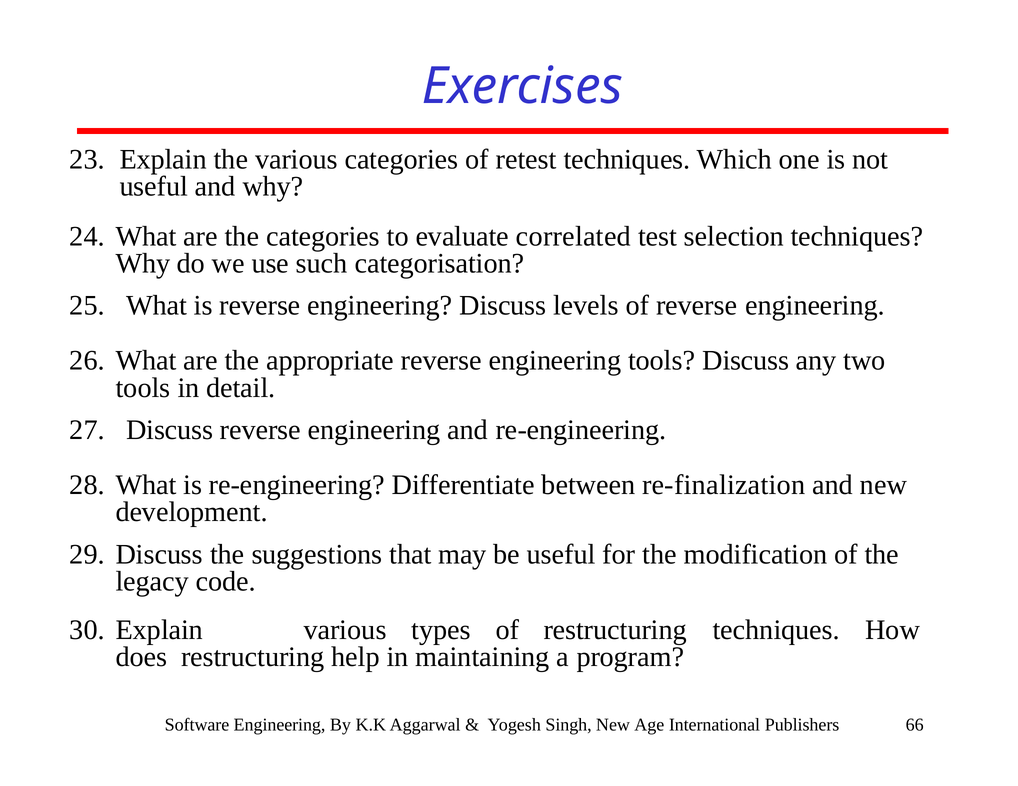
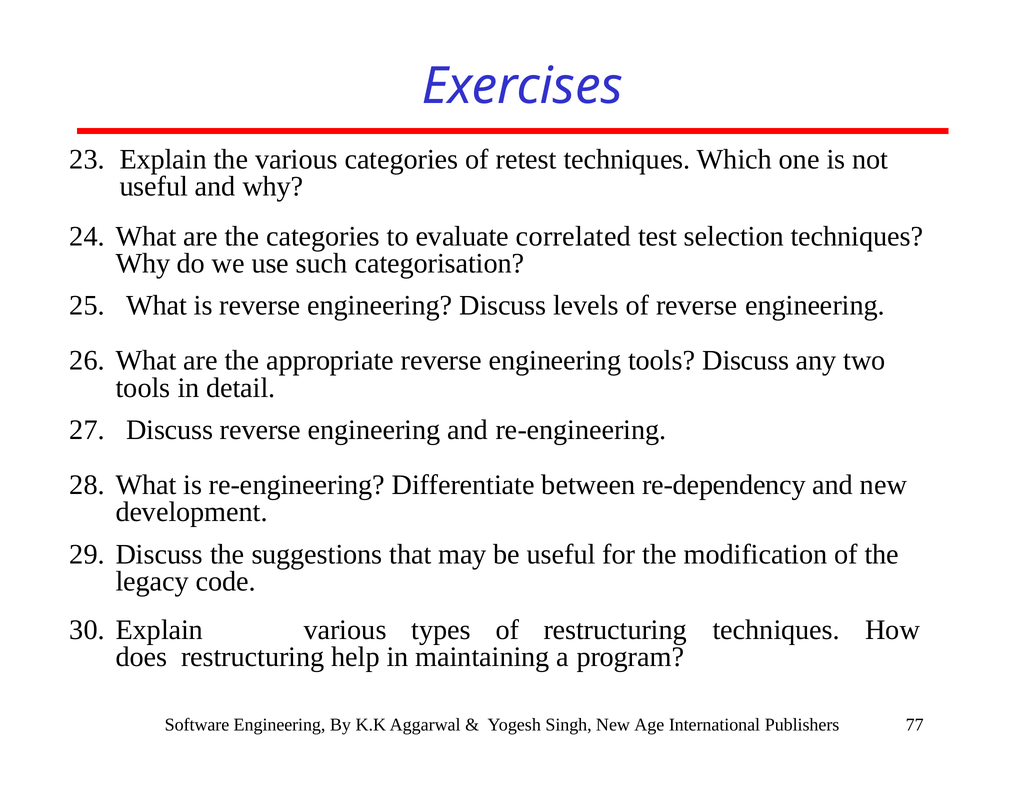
re-finalization: re-finalization -> re-dependency
66: 66 -> 77
